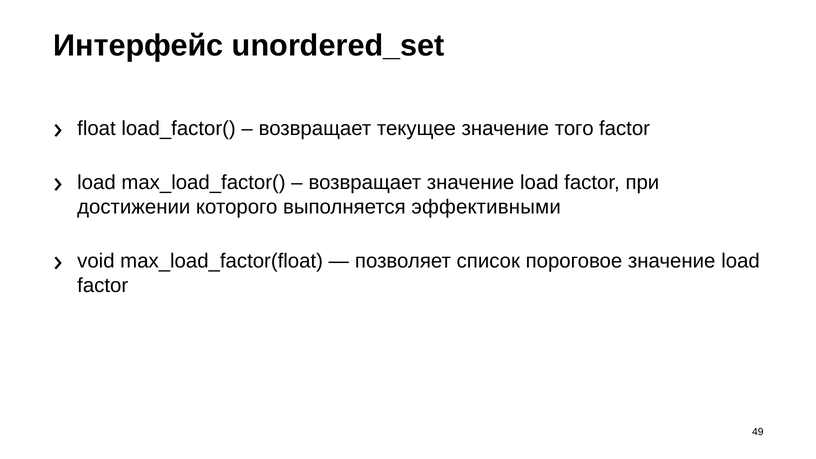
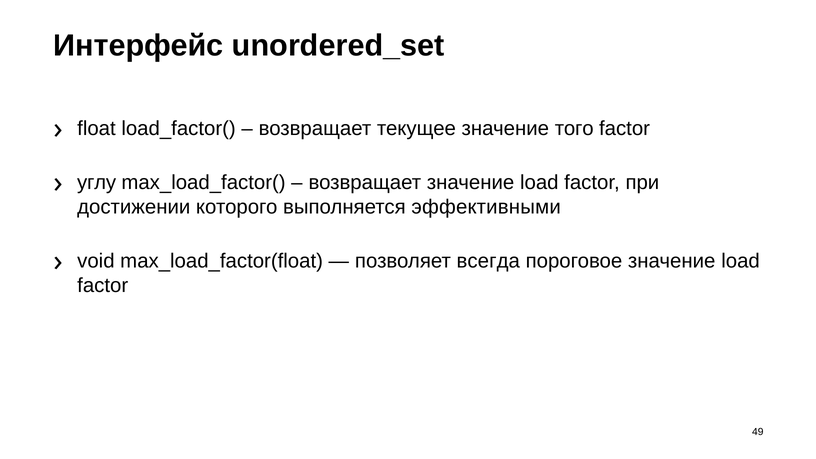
load at (96, 183): load -> углу
список: список -> всегда
